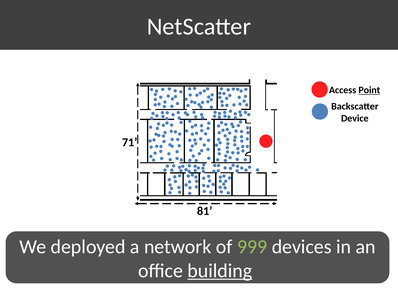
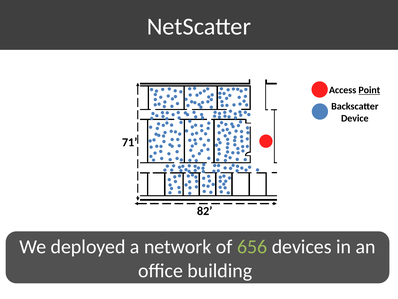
81: 81 -> 82
999: 999 -> 656
building underline: present -> none
